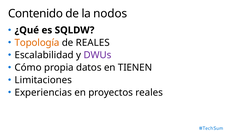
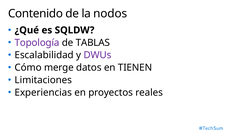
Topología colour: orange -> purple
de REALES: REALES -> TABLAS
propia: propia -> merge
